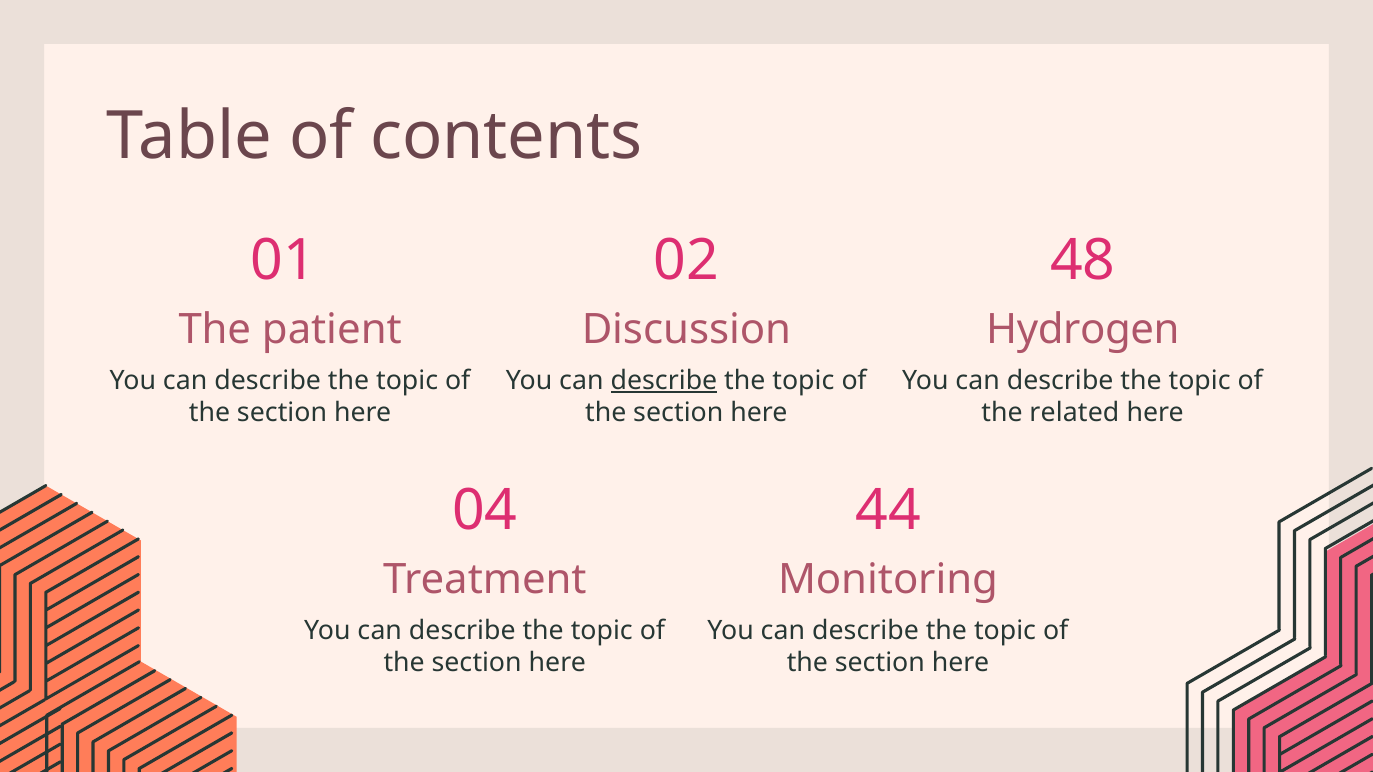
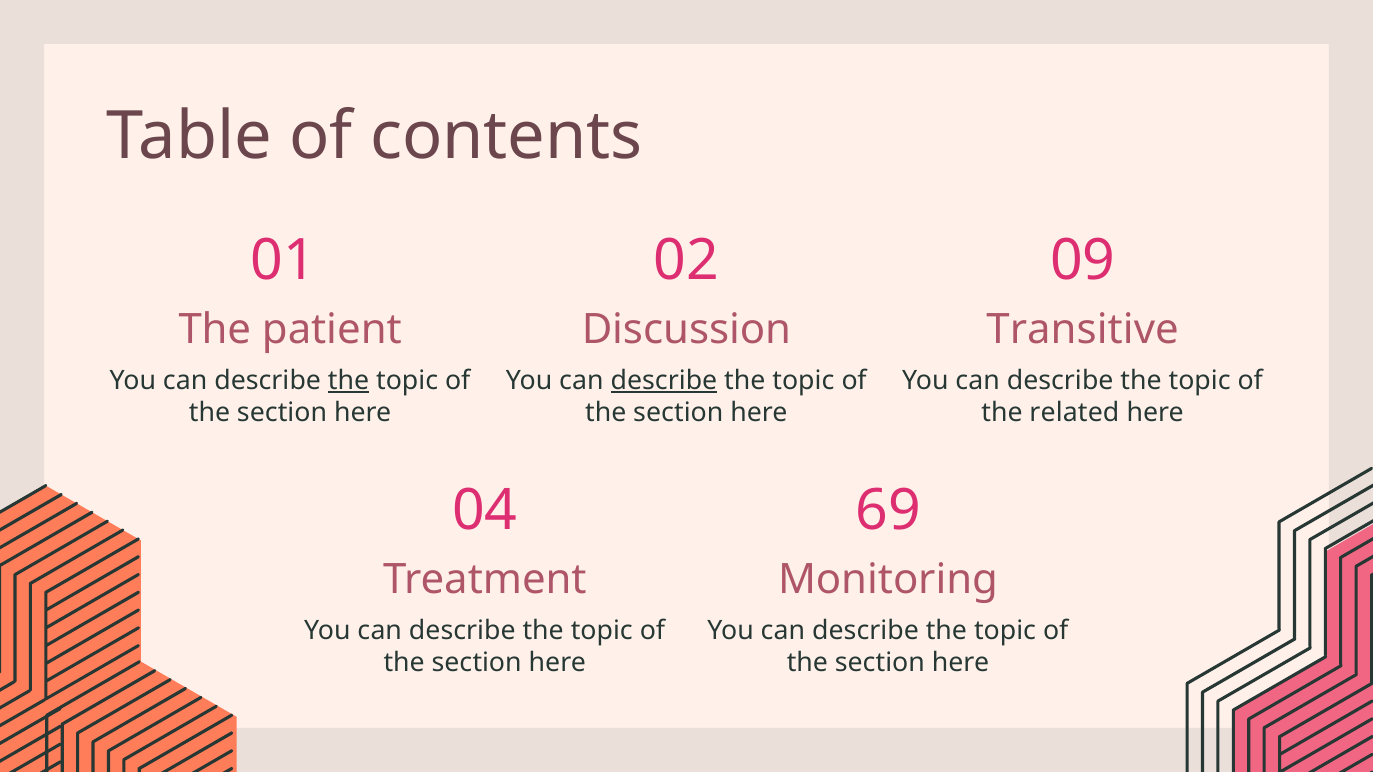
48: 48 -> 09
Hydrogen: Hydrogen -> Transitive
the at (349, 381) underline: none -> present
44: 44 -> 69
